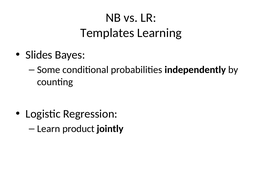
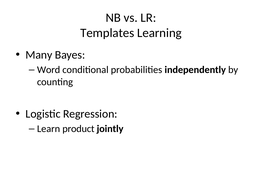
Slides: Slides -> Many
Some: Some -> Word
